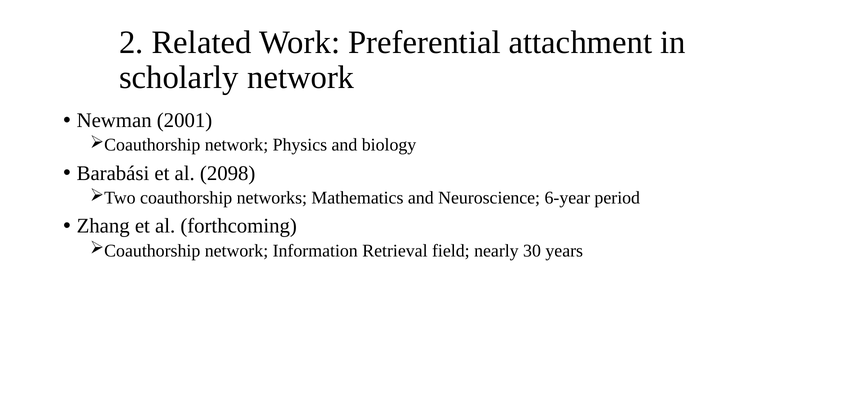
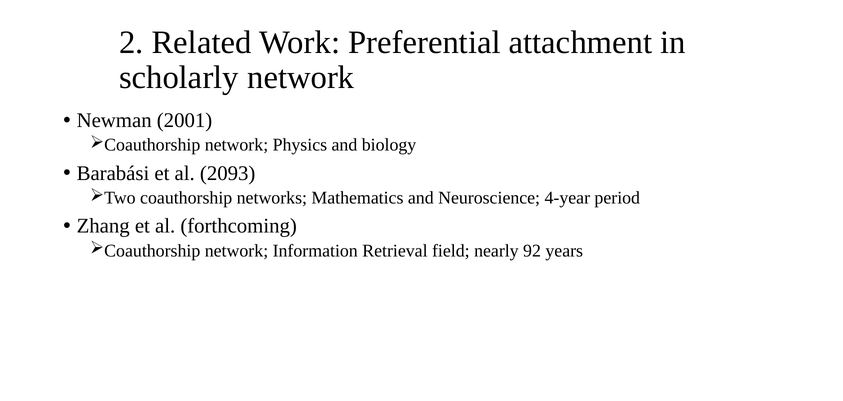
2098: 2098 -> 2093
6-year: 6-year -> 4-year
30: 30 -> 92
